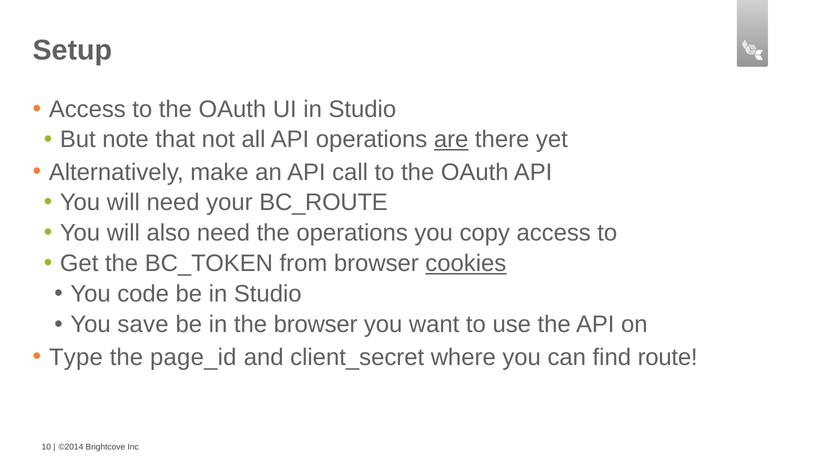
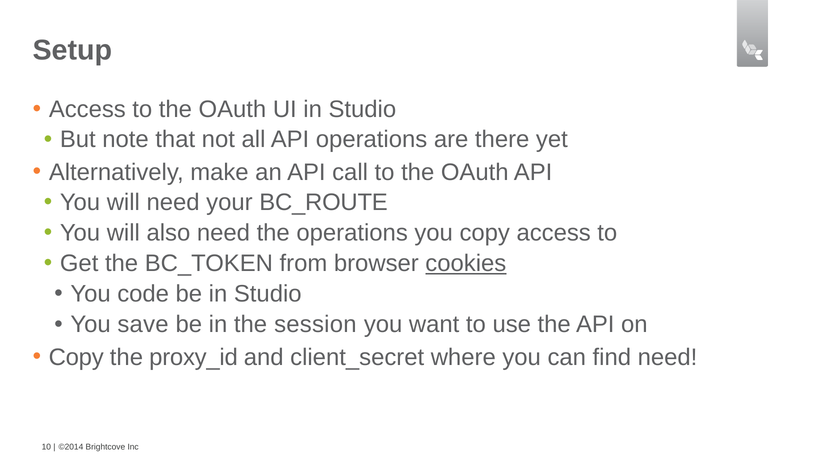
are underline: present -> none
the browser: browser -> session
Type at (76, 358): Type -> Copy
page_id: page_id -> proxy_id
find route: route -> need
